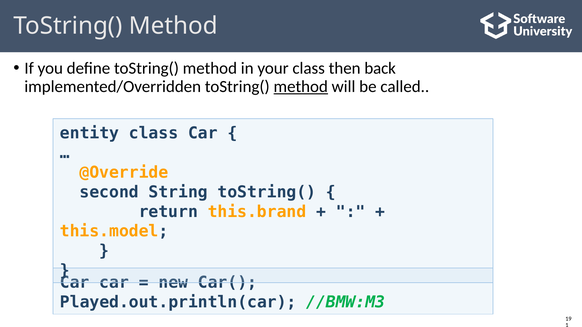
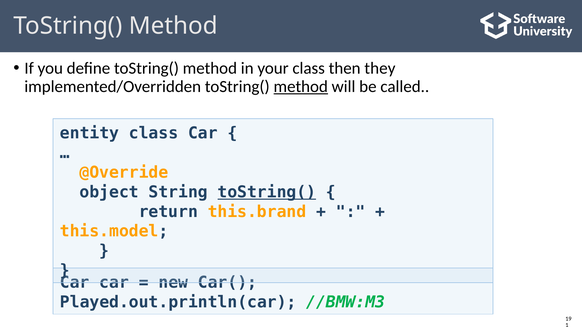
back: back -> they
second: second -> object
toString( at (267, 192) underline: none -> present
